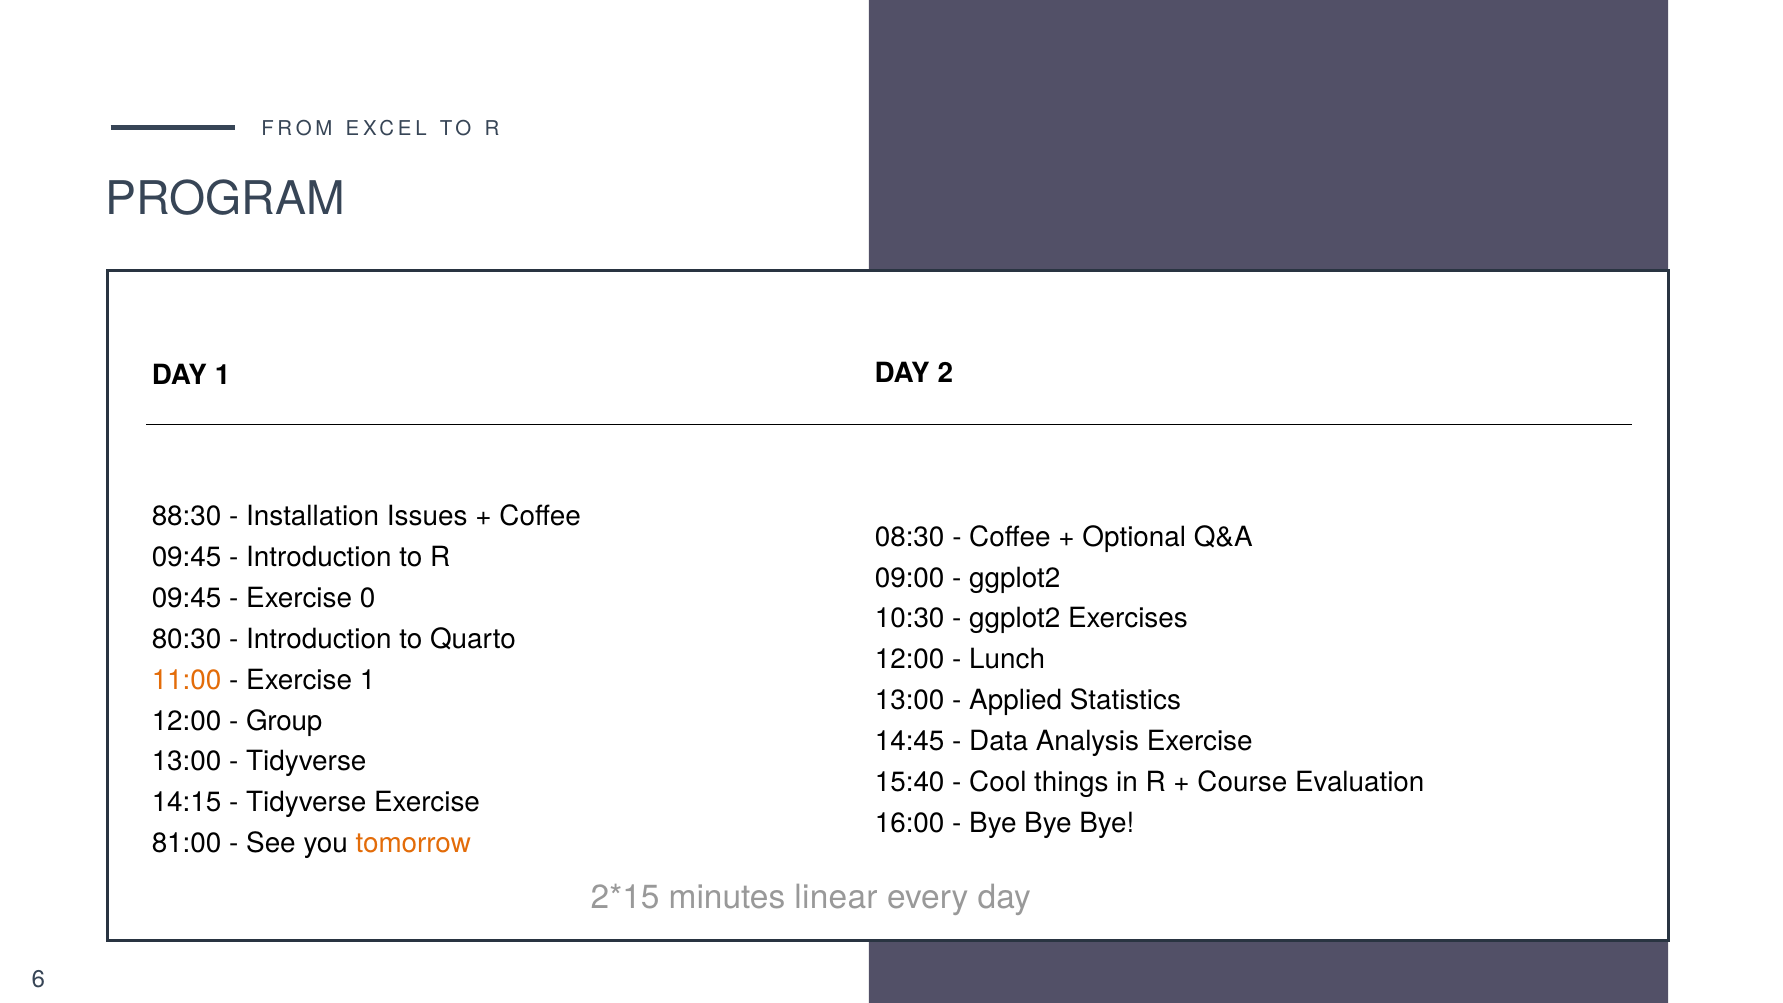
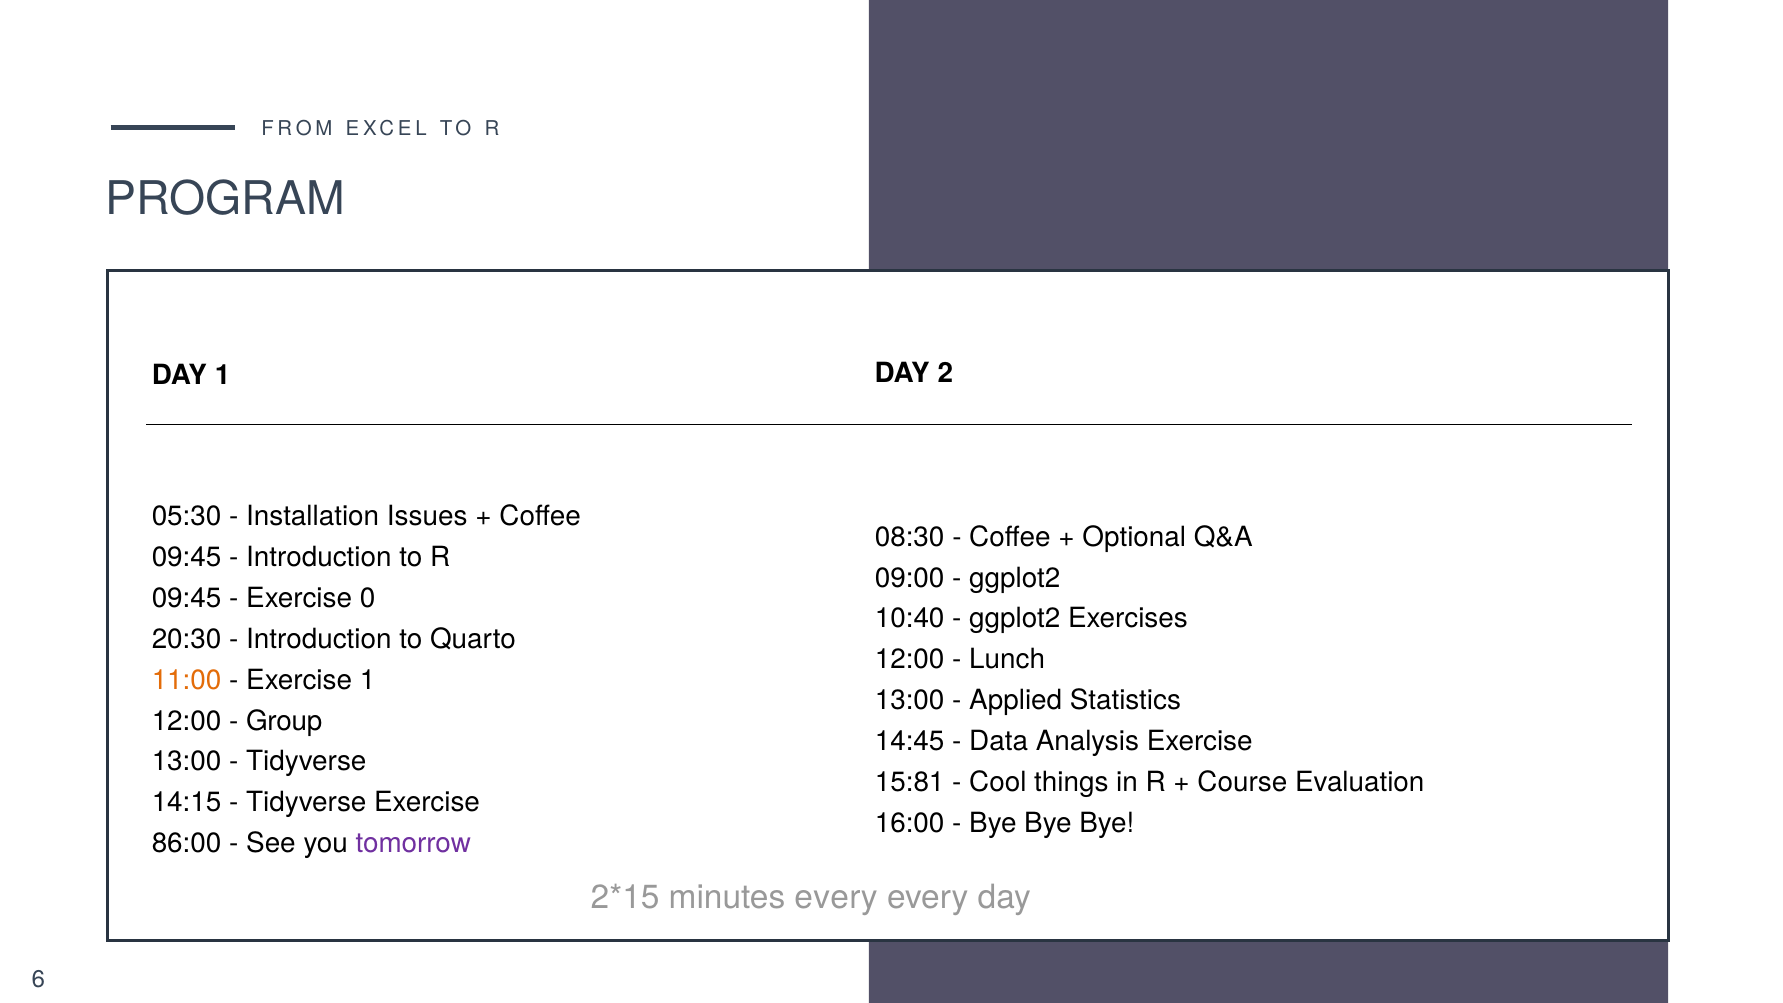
88:30: 88:30 -> 05:30
10:30: 10:30 -> 10:40
80:30: 80:30 -> 20:30
15:40: 15:40 -> 15:81
81:00: 81:00 -> 86:00
tomorrow colour: orange -> purple
minutes linear: linear -> every
